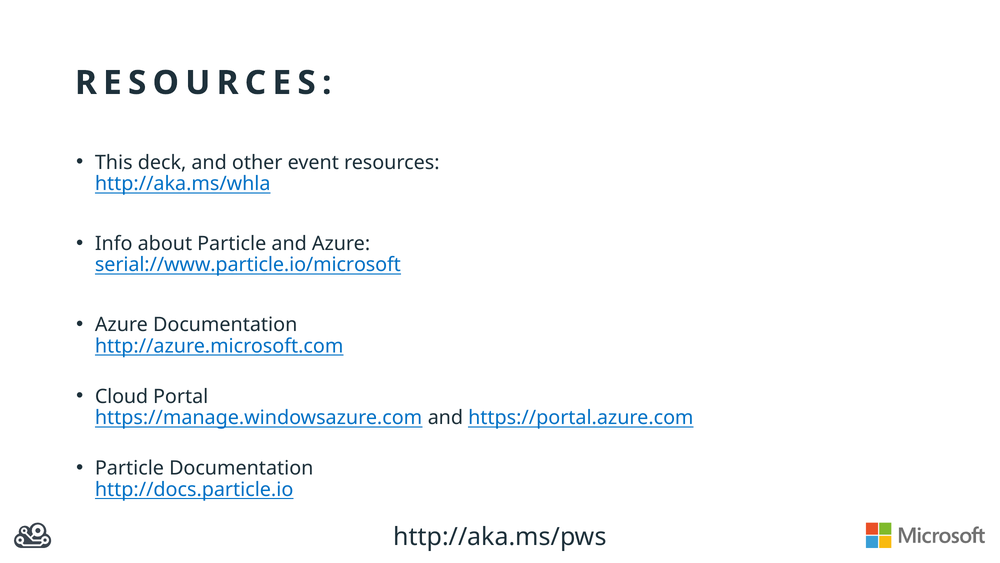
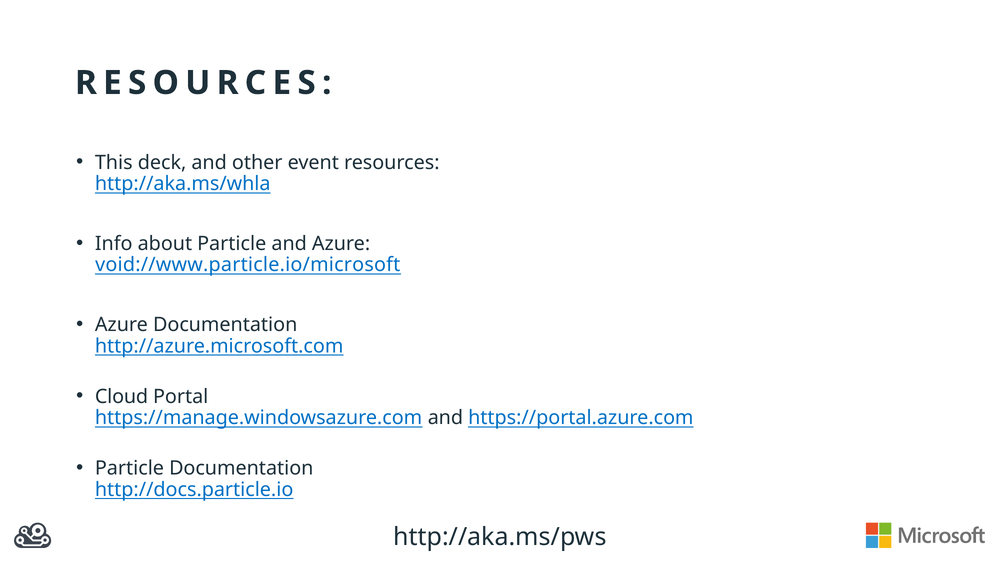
serial://www.particle.io/microsoft: serial://www.particle.io/microsoft -> void://www.particle.io/microsoft
